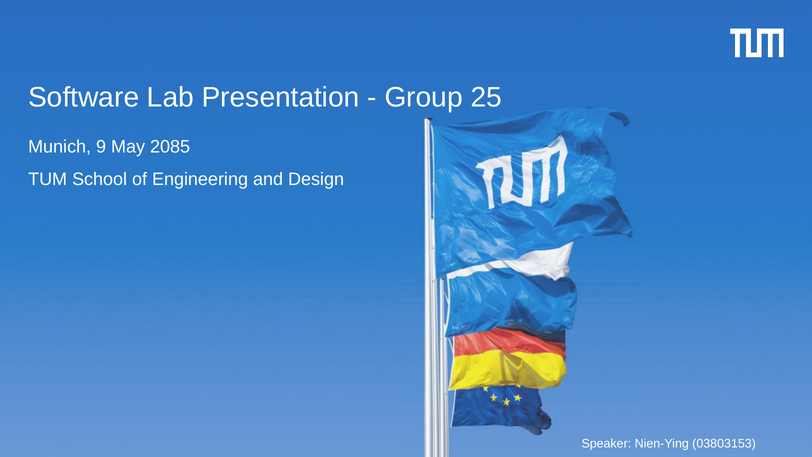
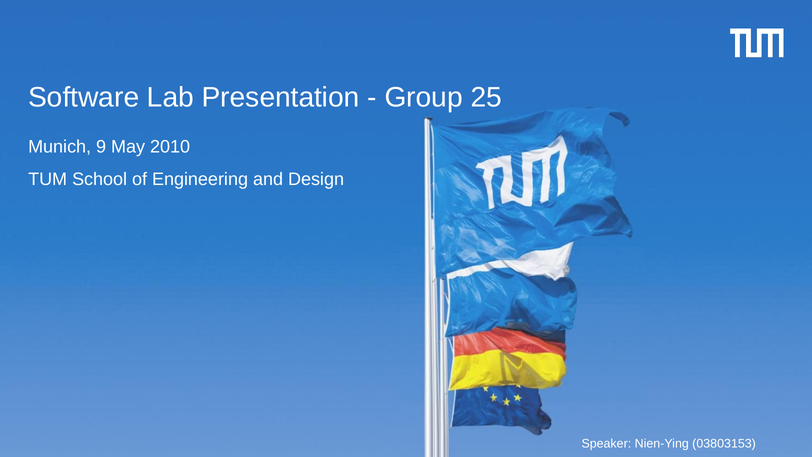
2085: 2085 -> 2010
